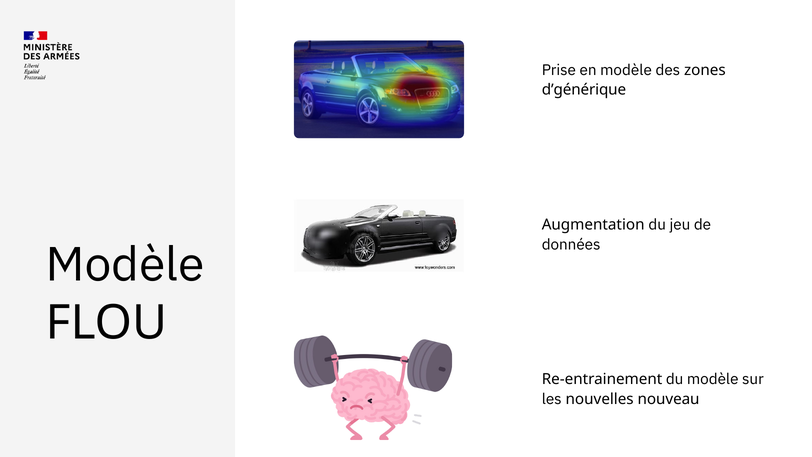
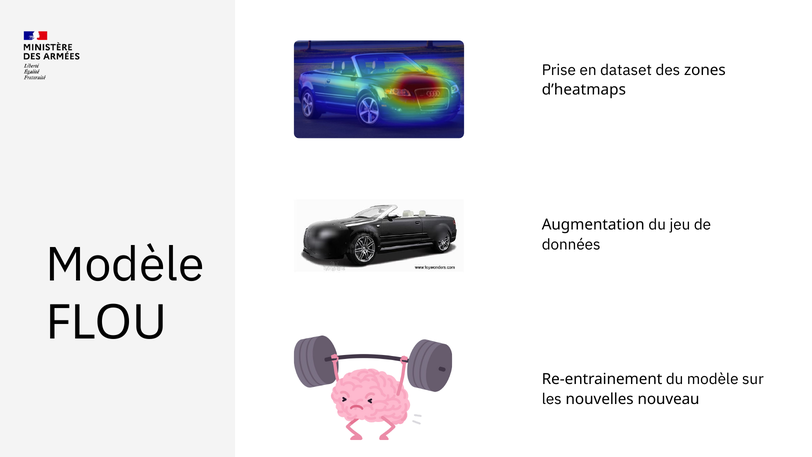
en modèle: modèle -> dataset
d’générique: d’générique -> d’heatmaps
